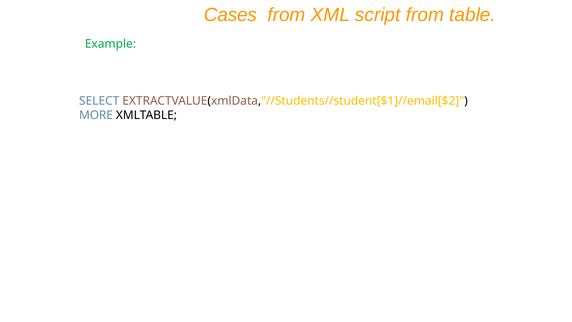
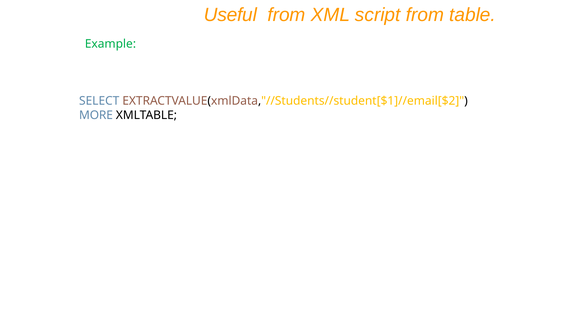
Cases: Cases -> Useful
